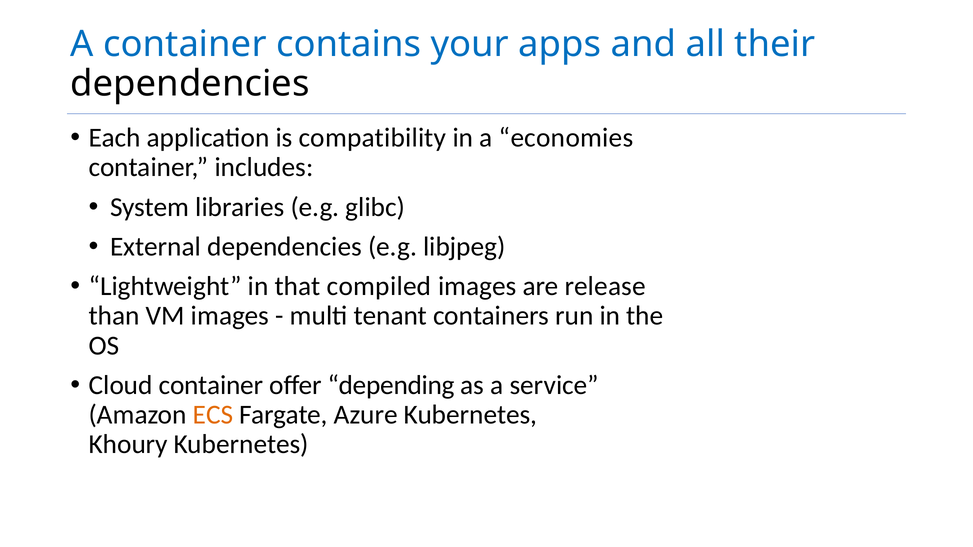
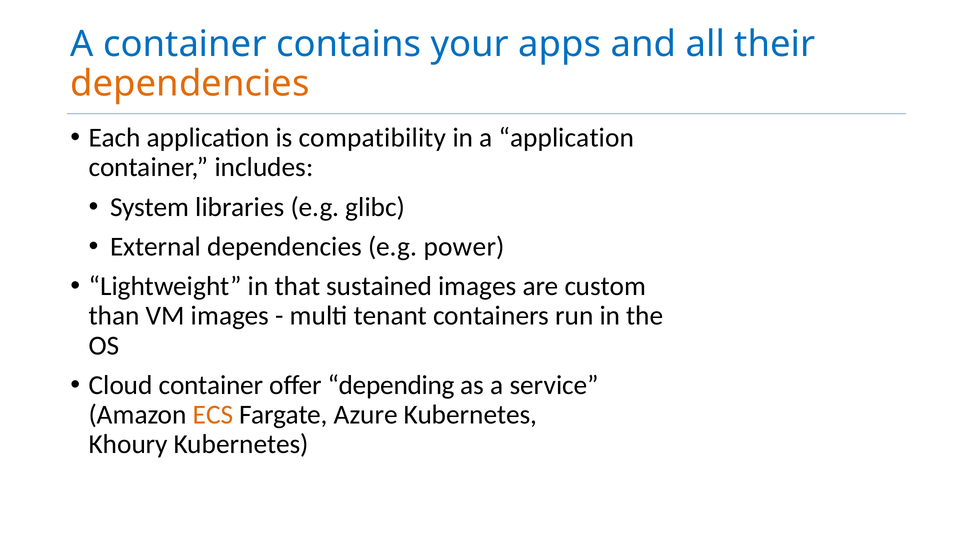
dependencies at (190, 84) colour: black -> orange
a economies: economies -> application
libjpeg: libjpeg -> power
compiled: compiled -> sustained
release: release -> custom
